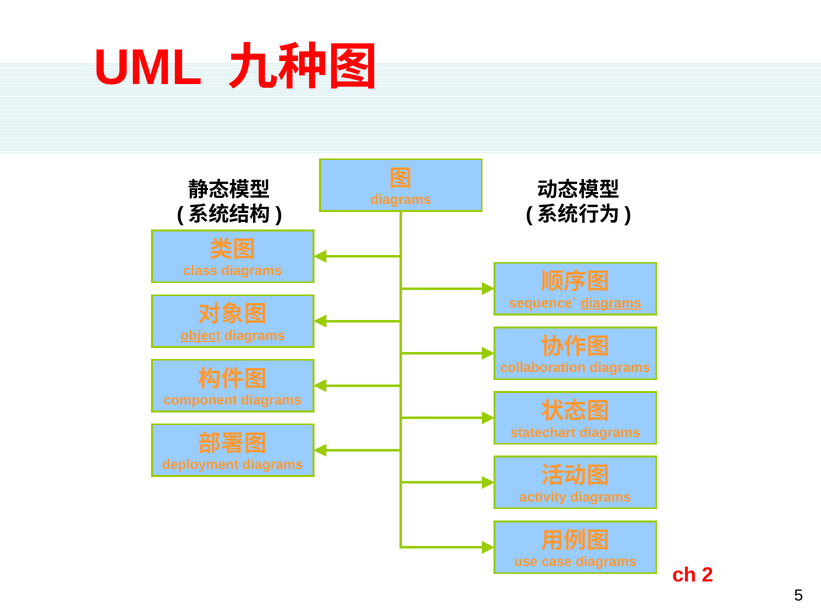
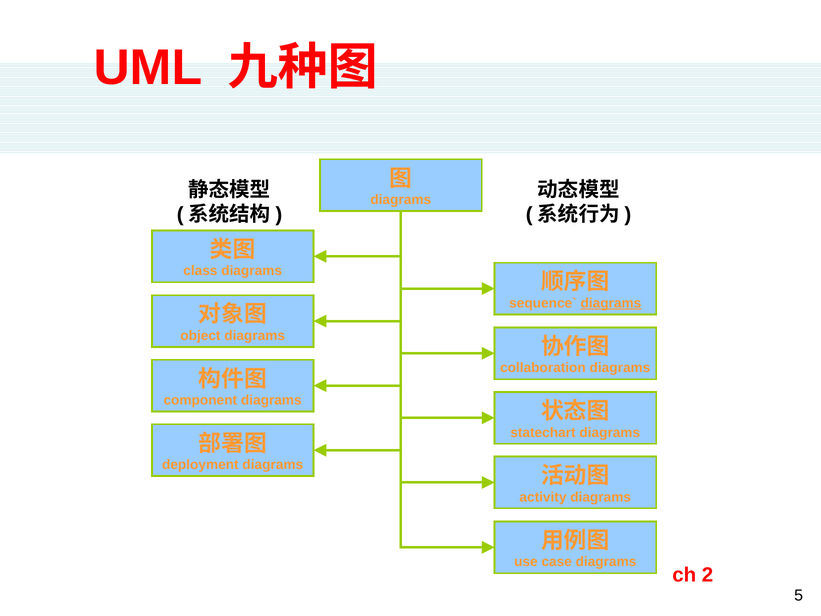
object underline: present -> none
